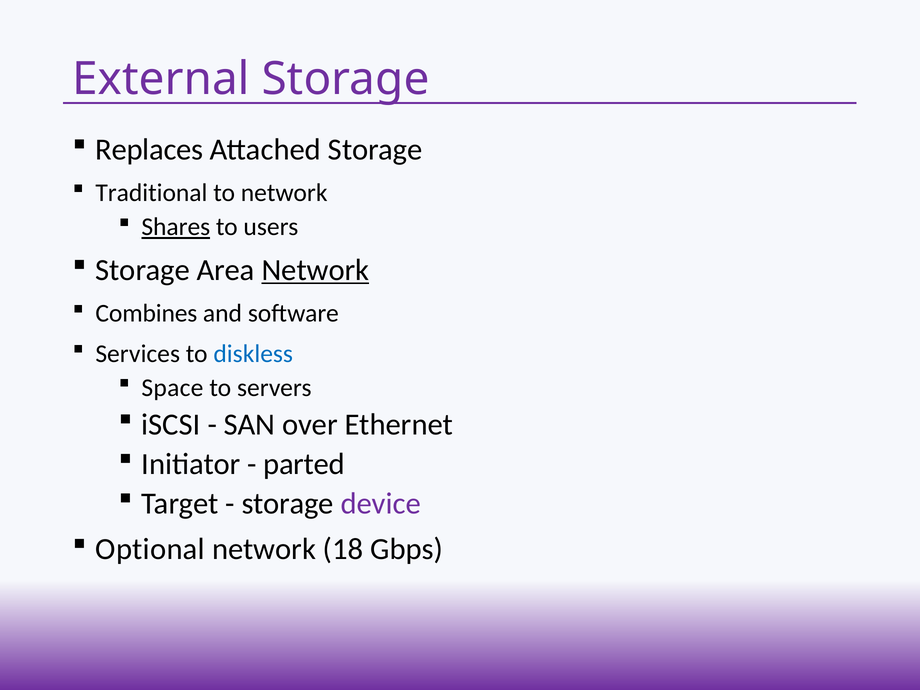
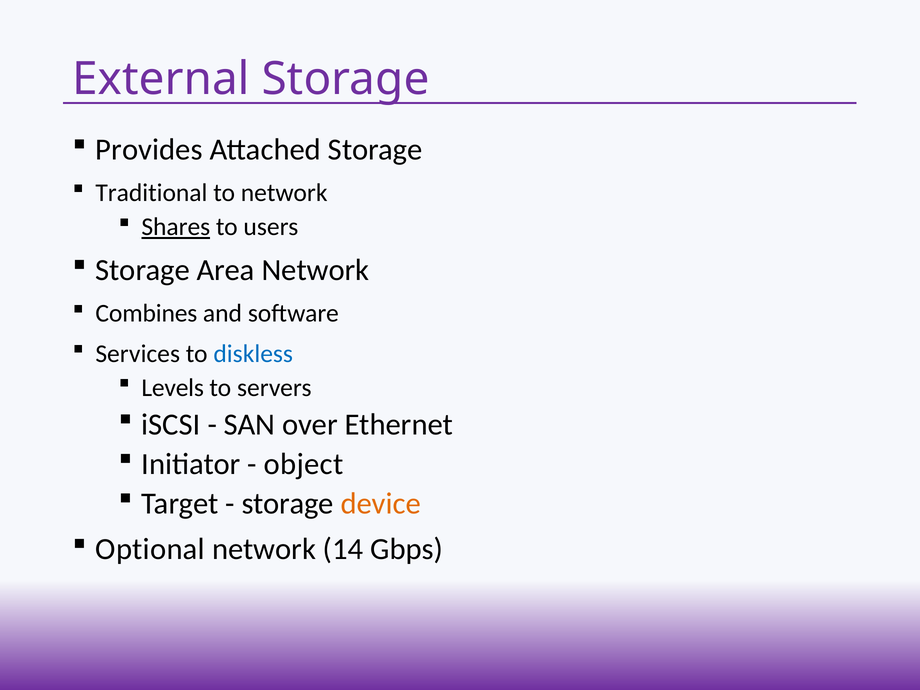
Replaces: Replaces -> Provides
Network at (315, 270) underline: present -> none
Space: Space -> Levels
parted: parted -> object
device colour: purple -> orange
18: 18 -> 14
